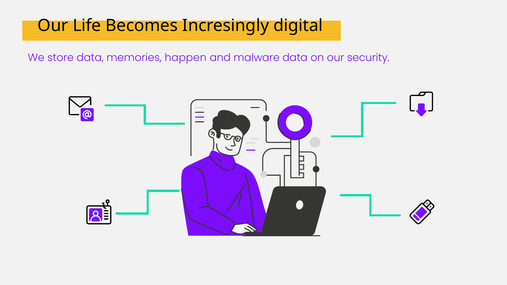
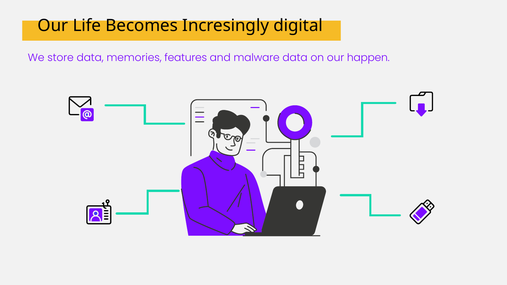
happen: happen -> features
security: security -> happen
